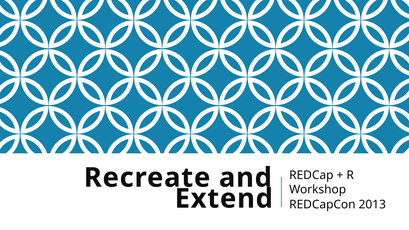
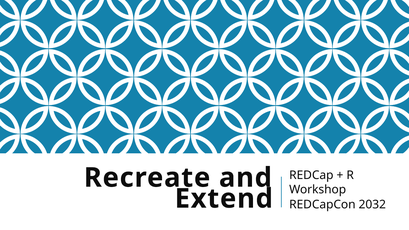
2013: 2013 -> 2032
